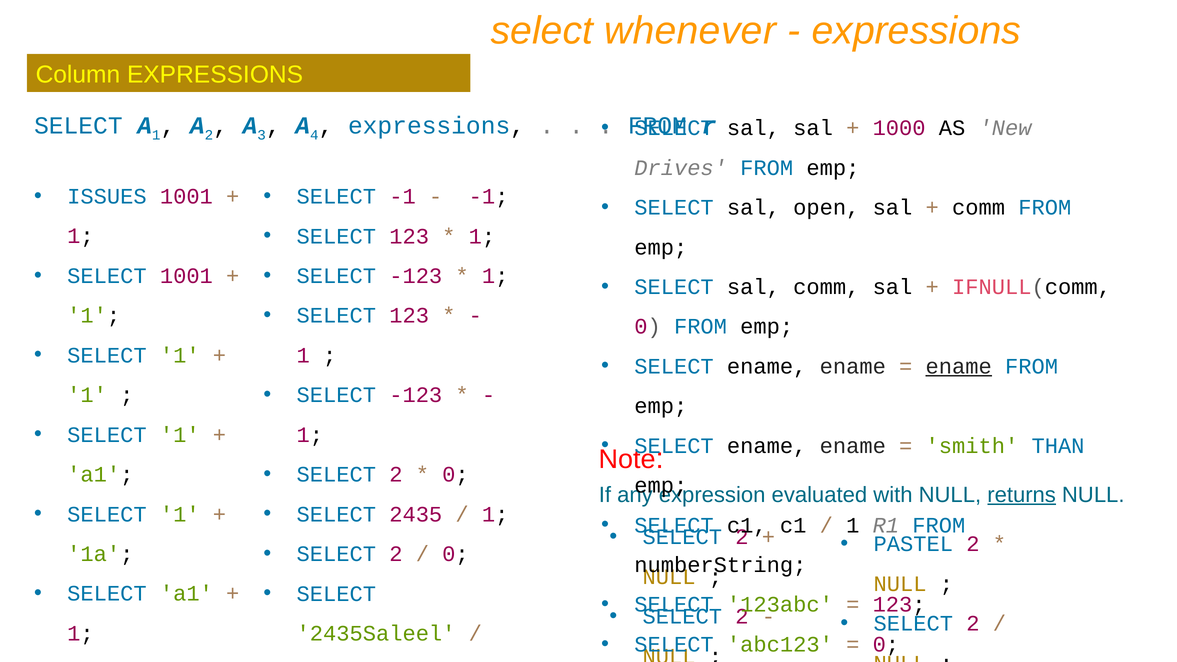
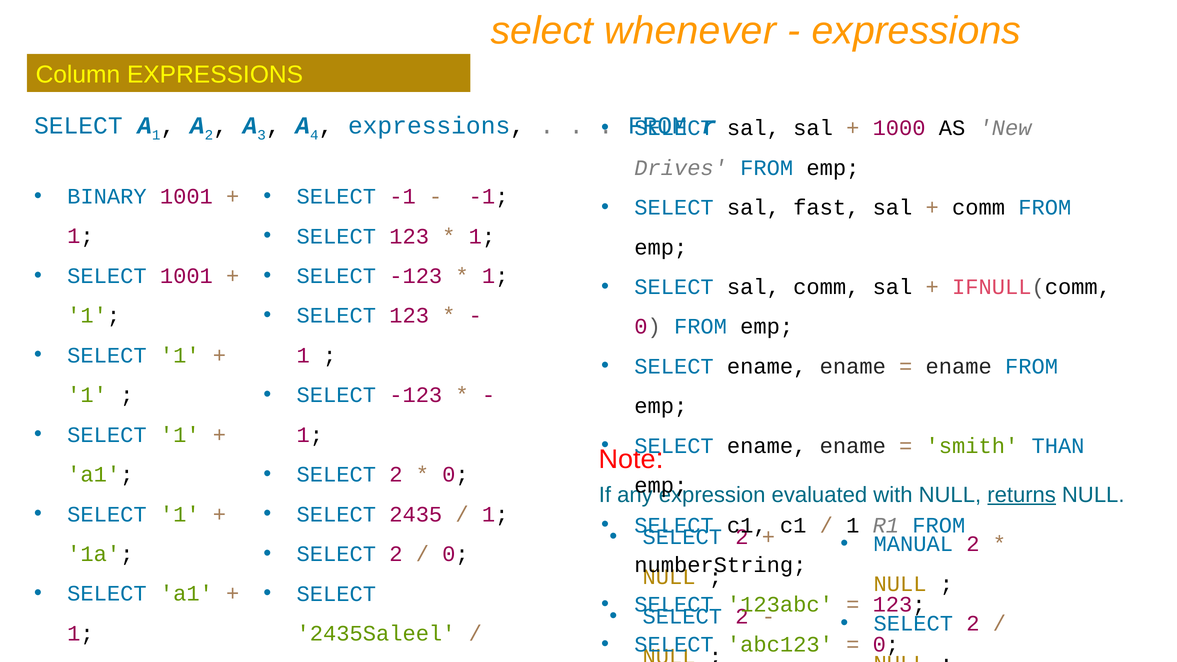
ISSUES: ISSUES -> BINARY
open: open -> fast
ename at (959, 366) underline: present -> none
PASTEL: PASTEL -> MANUAL
